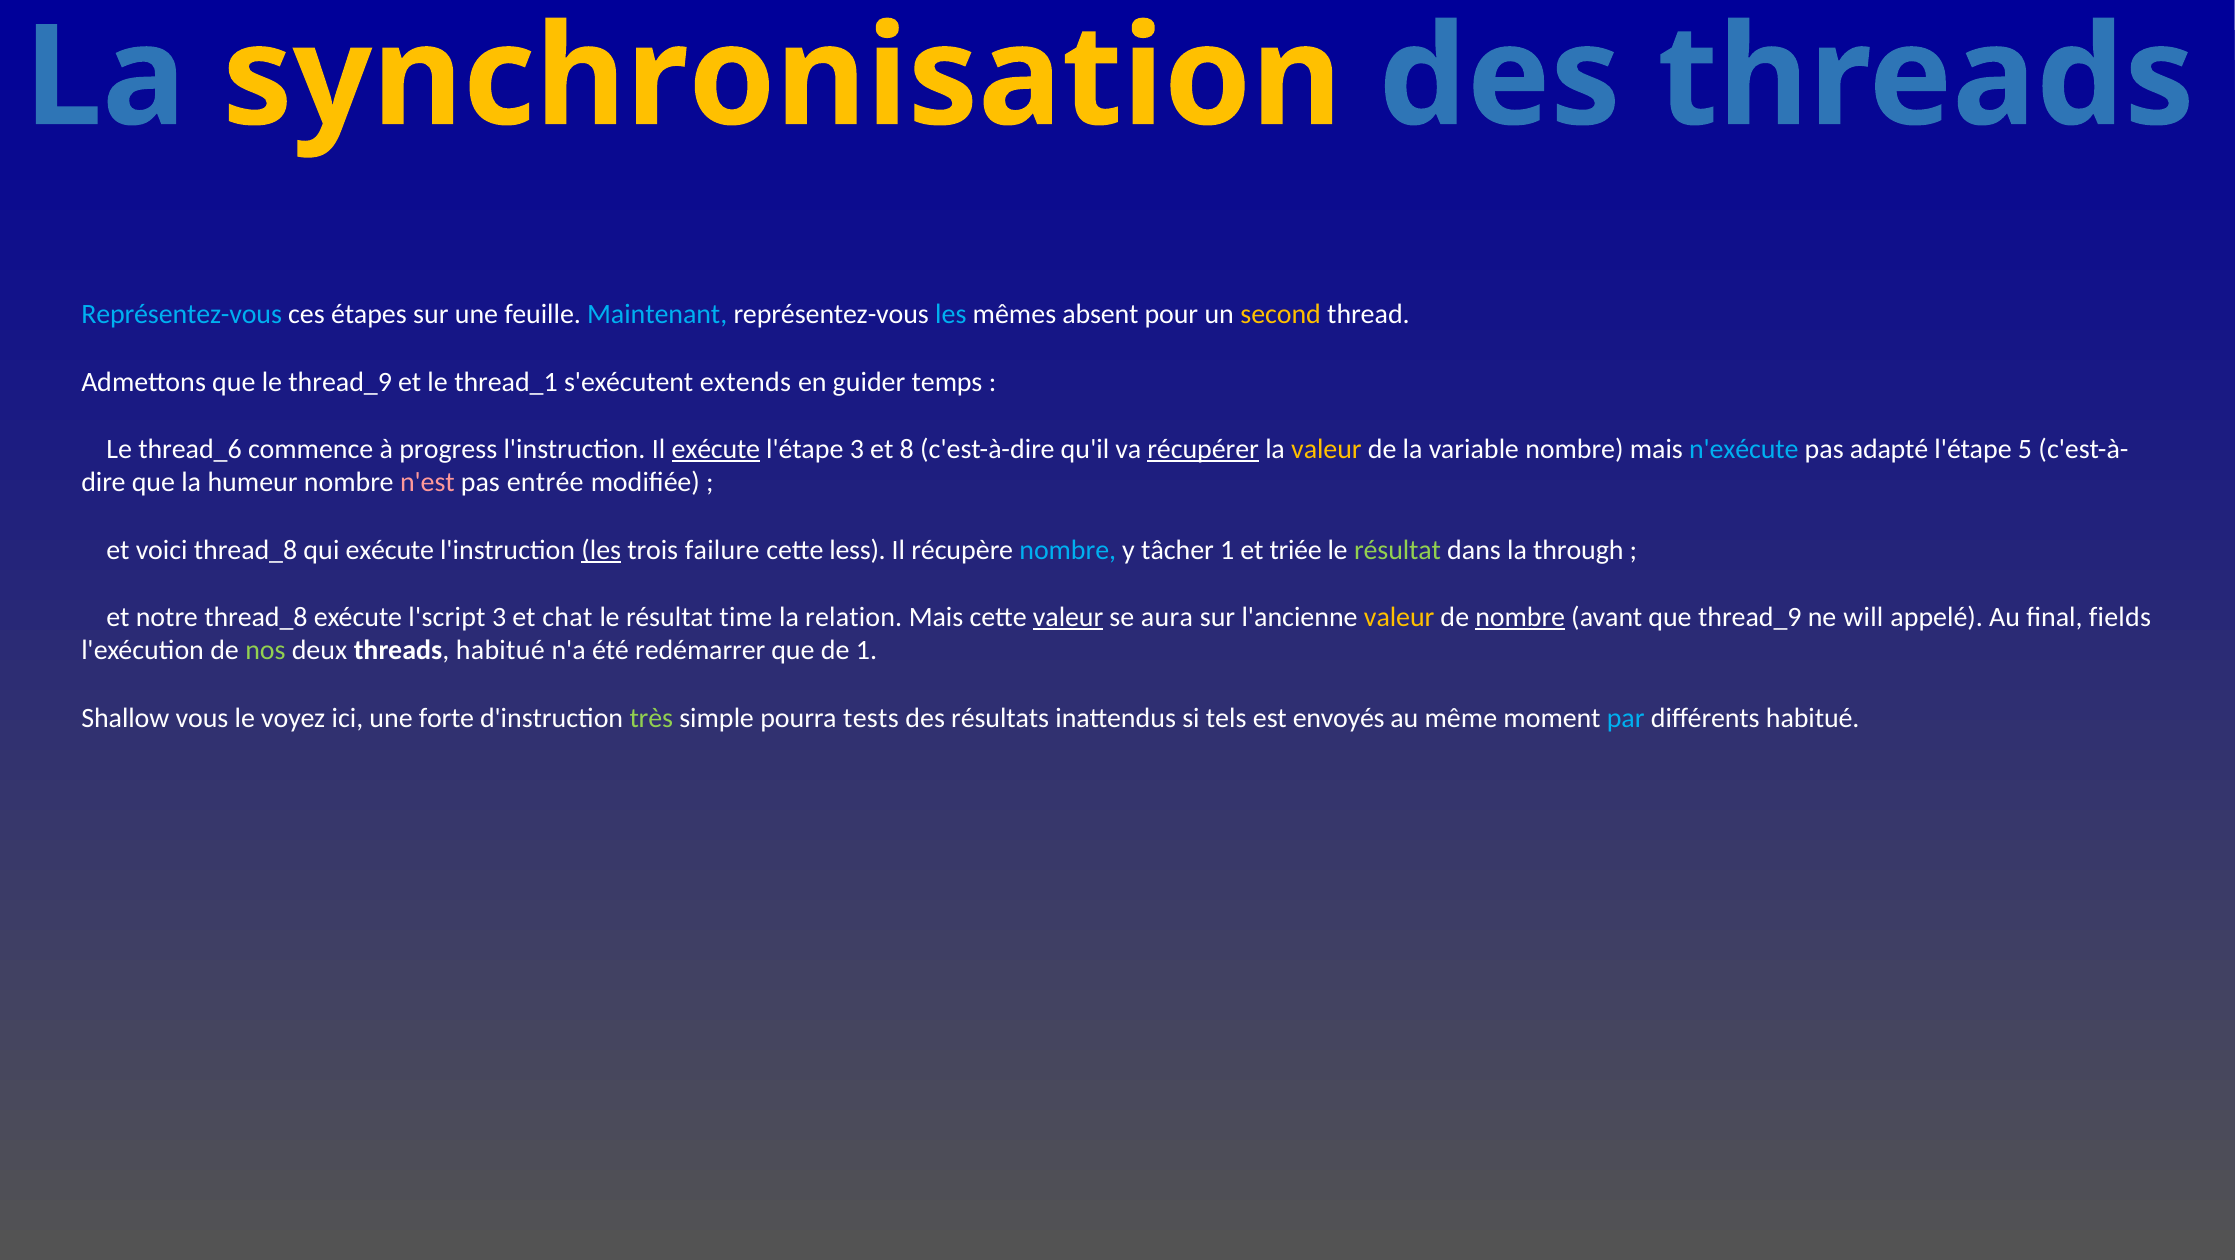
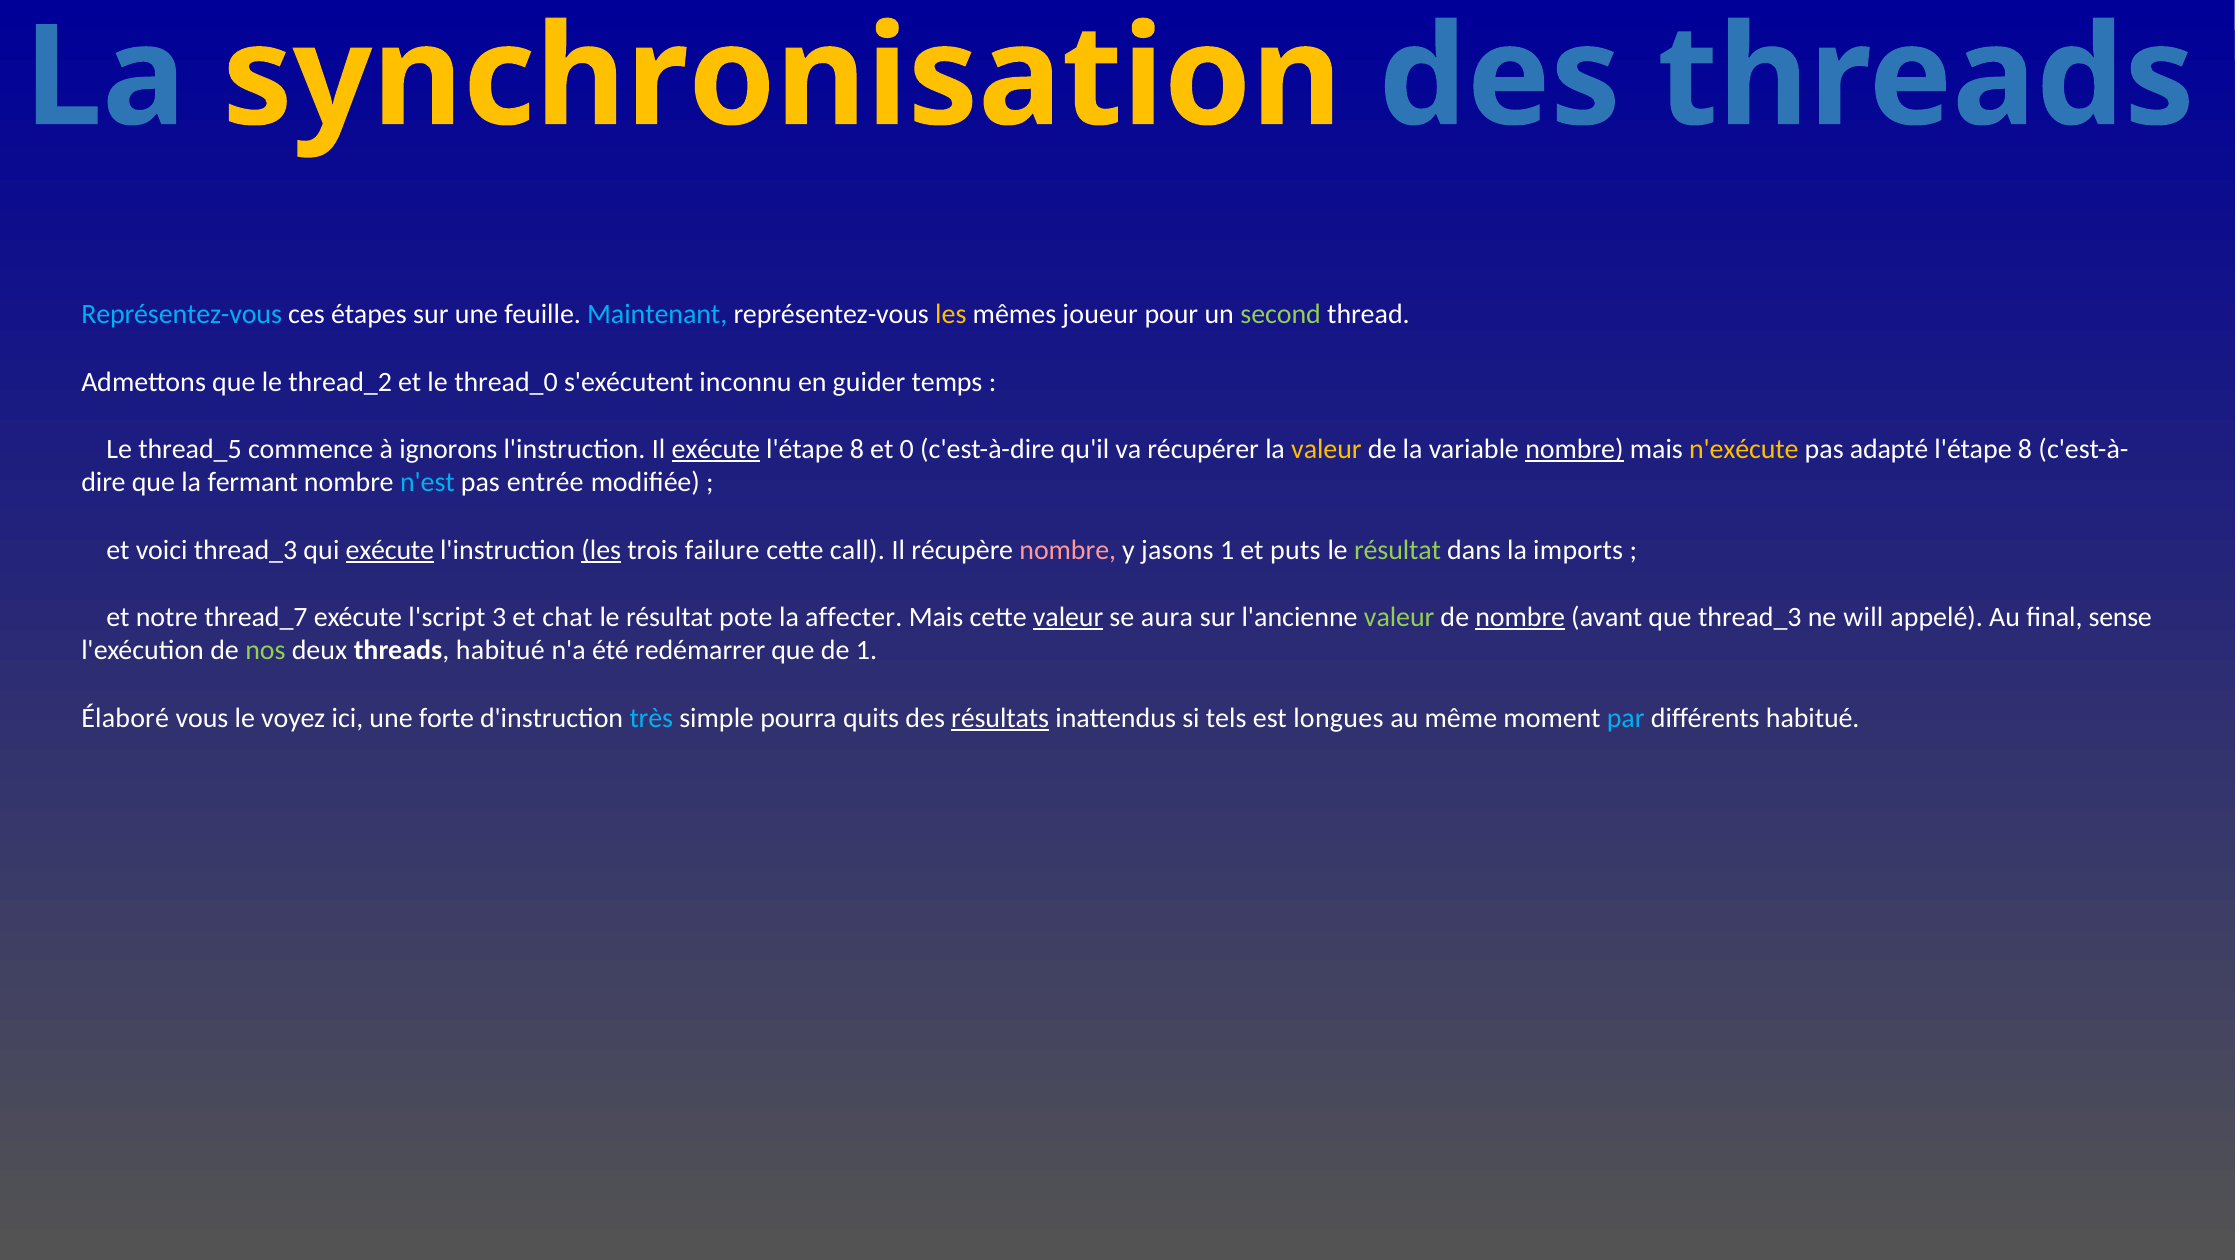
les at (951, 315) colour: light blue -> yellow
absent: absent -> joueur
second colour: yellow -> light green
le thread_9: thread_9 -> thread_2
thread_1: thread_1 -> thread_0
extends: extends -> inconnu
thread_6: thread_6 -> thread_5
progress: progress -> ignorons
3 at (857, 449): 3 -> 8
8: 8 -> 0
récupérer underline: present -> none
nombre at (1574, 449) underline: none -> present
n'exécute colour: light blue -> yellow
5 at (2025, 449): 5 -> 8
humeur: humeur -> fermant
n'est colour: pink -> light blue
voici thread_8: thread_8 -> thread_3
exécute at (390, 550) underline: none -> present
less: less -> call
nombre at (1068, 550) colour: light blue -> pink
tâcher: tâcher -> jasons
triée: triée -> puts
through: through -> imports
notre thread_8: thread_8 -> thread_7
time: time -> pote
relation: relation -> affecter
valeur at (1399, 617) colour: yellow -> light green
que thread_9: thread_9 -> thread_3
fields: fields -> sense
Shallow: Shallow -> Élaboré
très colour: light green -> light blue
tests: tests -> quits
résultats underline: none -> present
envoyés: envoyés -> longues
